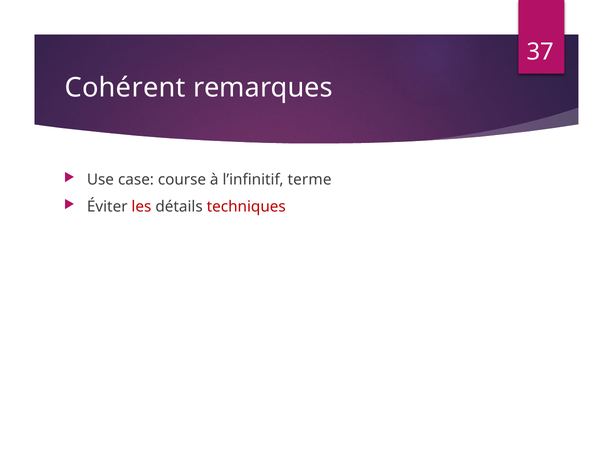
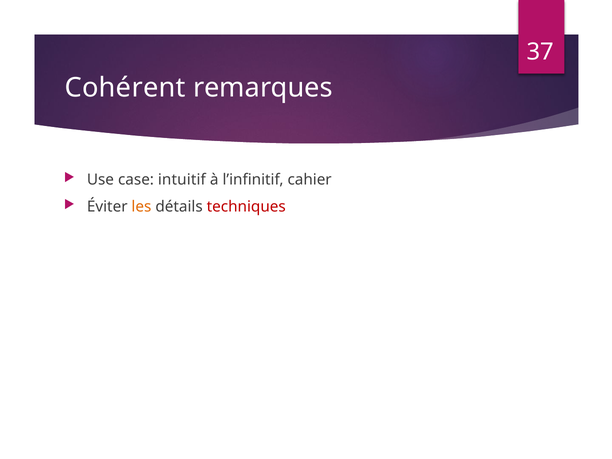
course: course -> intuitif
terme: terme -> cahier
les colour: red -> orange
